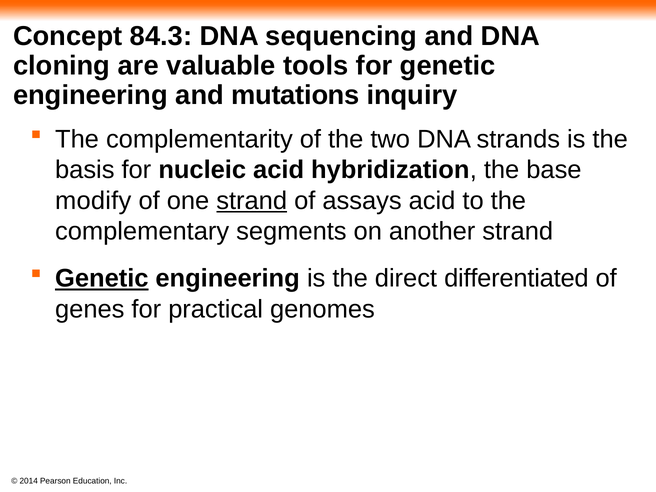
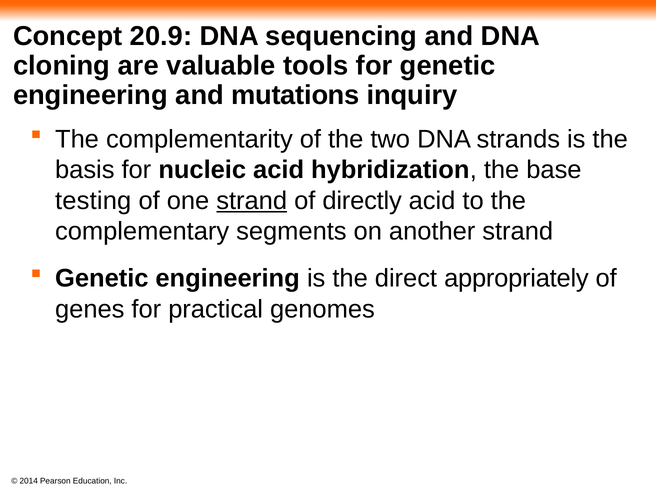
84.3: 84.3 -> 20.9
modify: modify -> testing
assays: assays -> directly
Genetic at (102, 279) underline: present -> none
differentiated: differentiated -> appropriately
